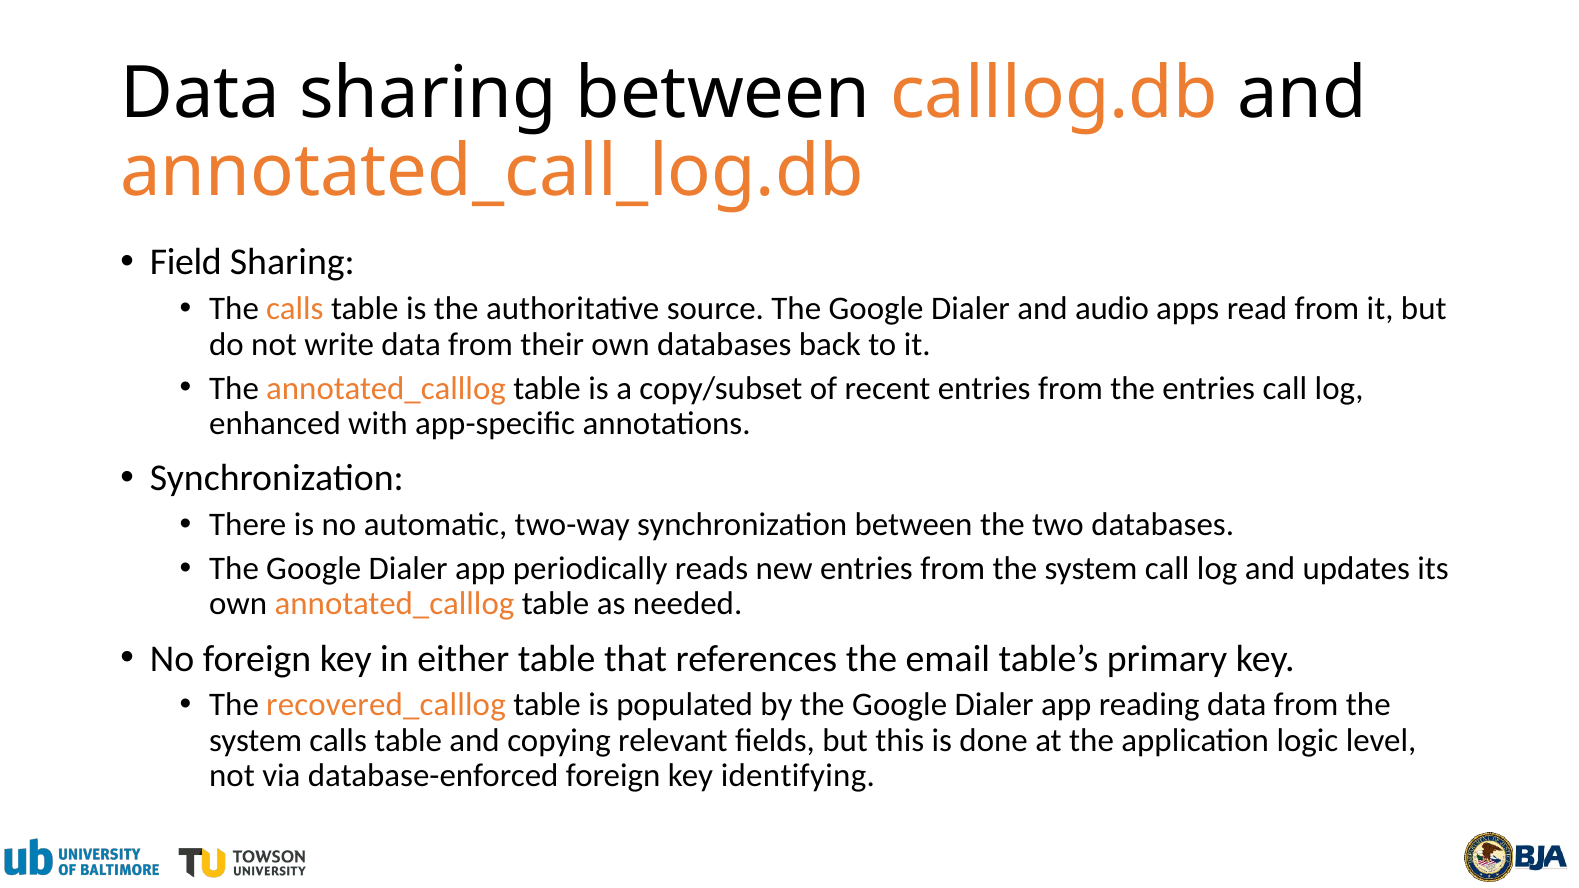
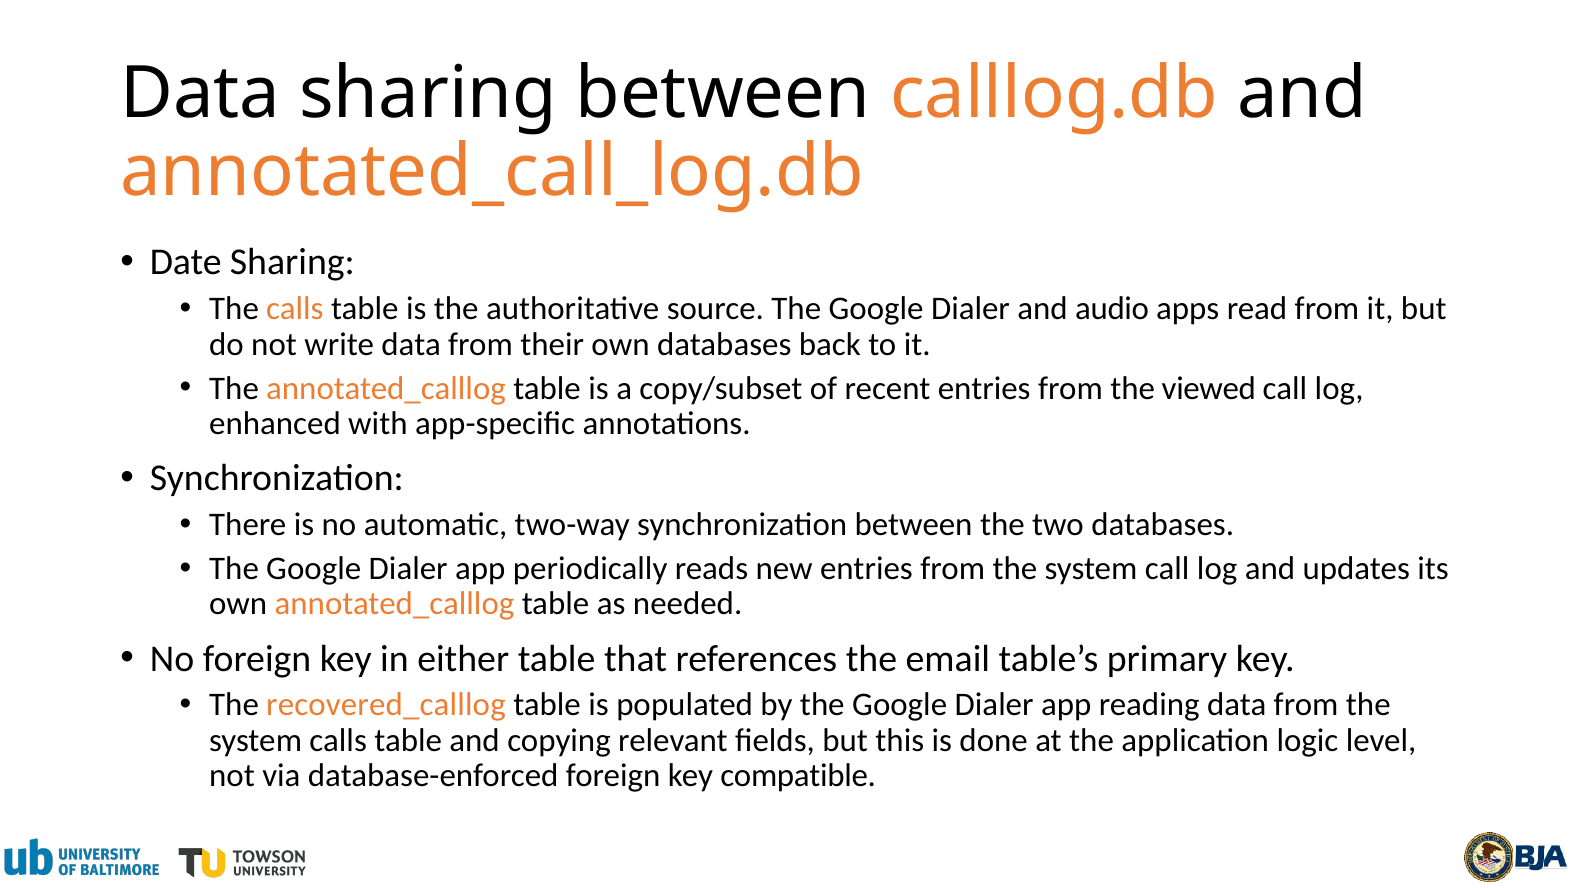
Field: Field -> Date
the entries: entries -> viewed
identifying: identifying -> compatible
